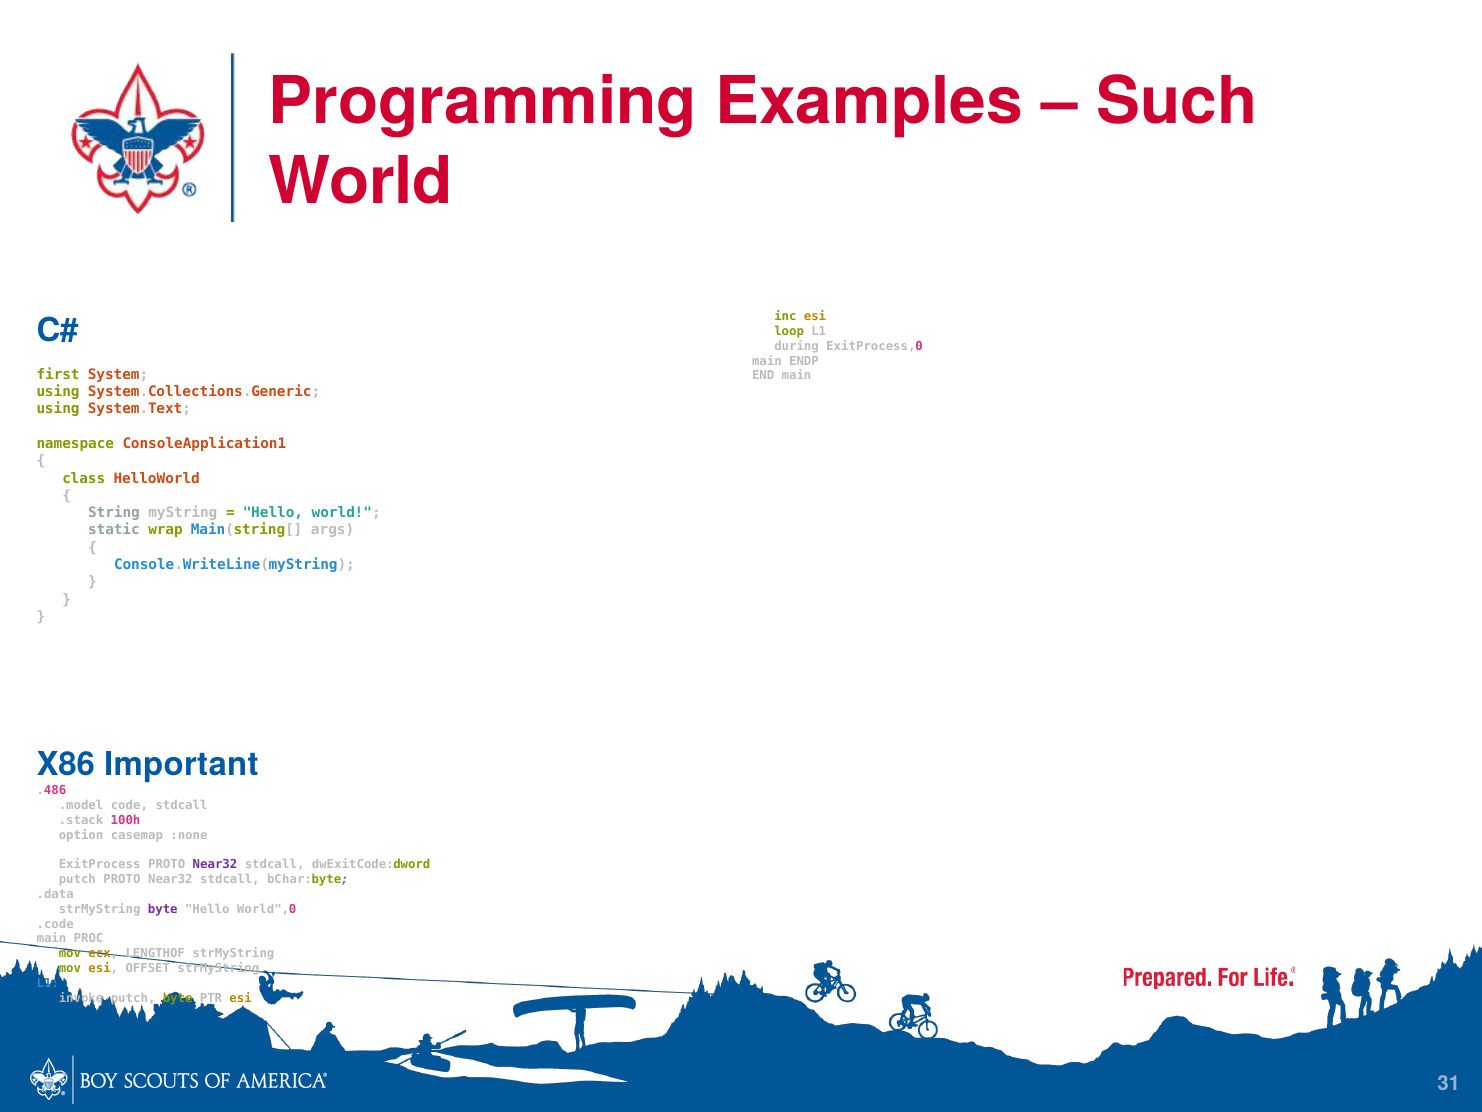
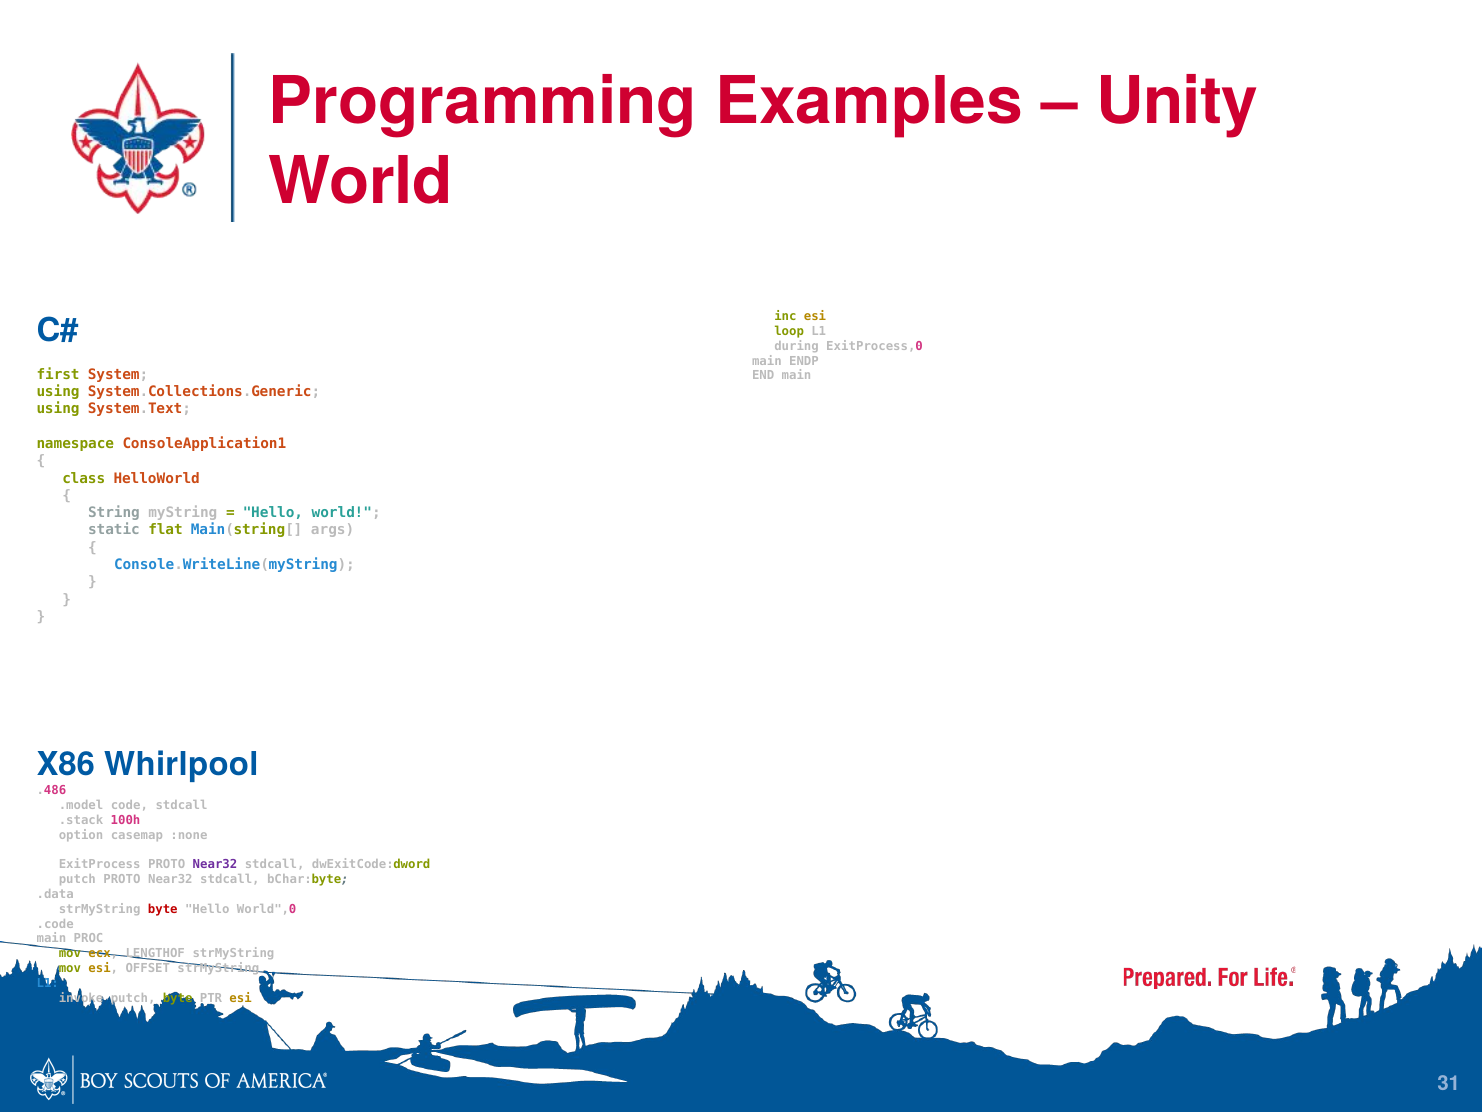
Such: Such -> Unity
wrap: wrap -> flat
Important: Important -> Whirlpool
byte at (163, 909) colour: purple -> red
